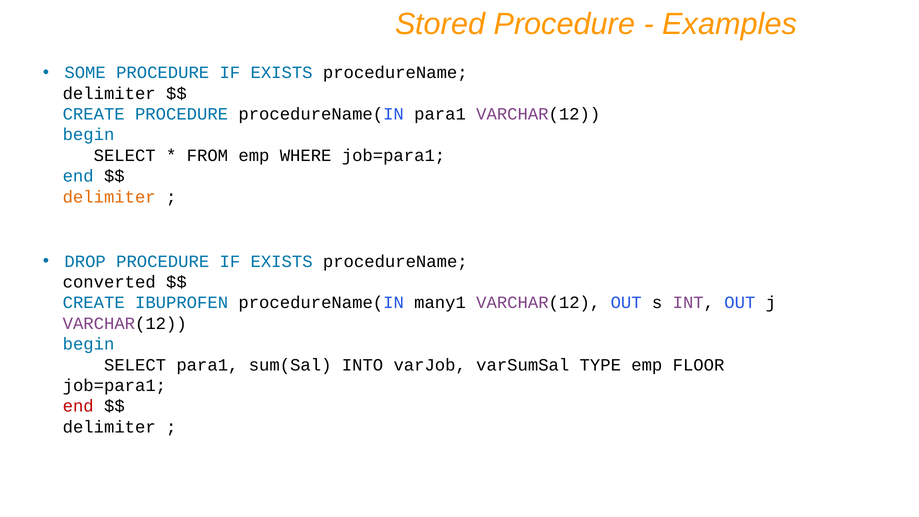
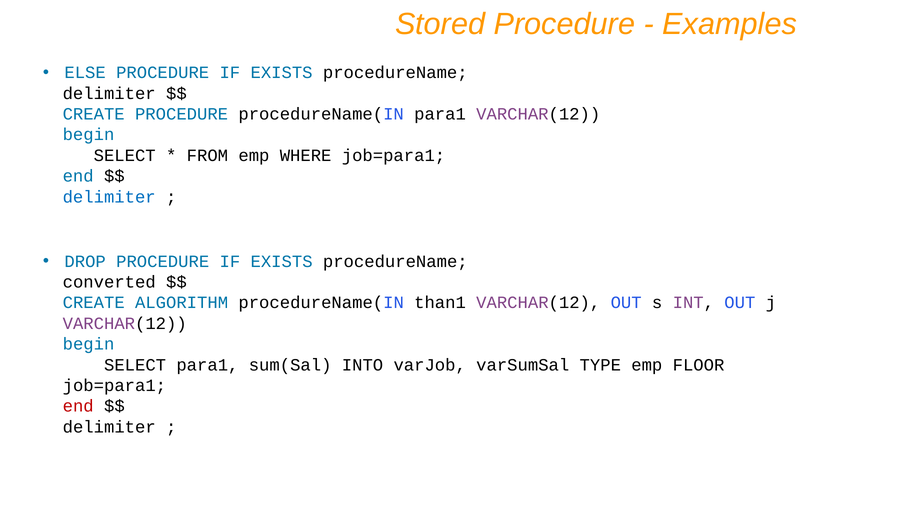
SOME: SOME -> ELSE
delimiter at (109, 197) colour: orange -> blue
IBUPROFEN: IBUPROFEN -> ALGORITHM
many1: many1 -> than1
